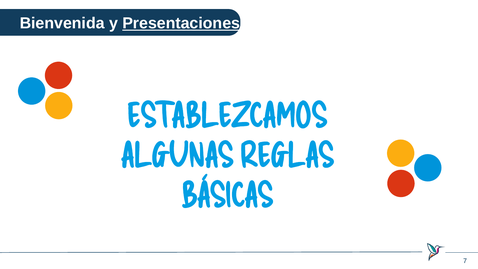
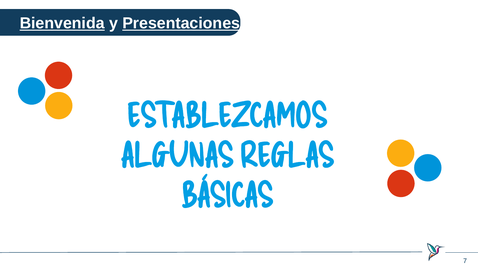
Bienvenida underline: none -> present
